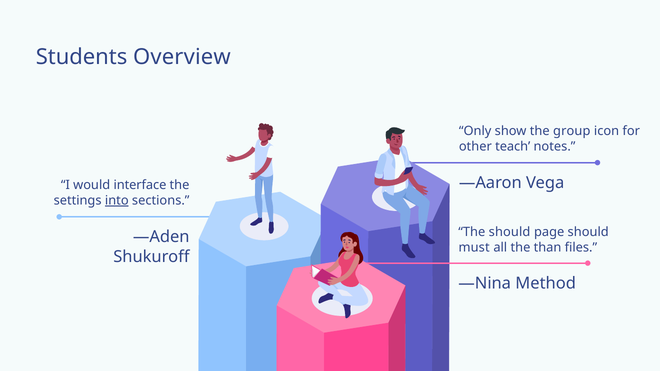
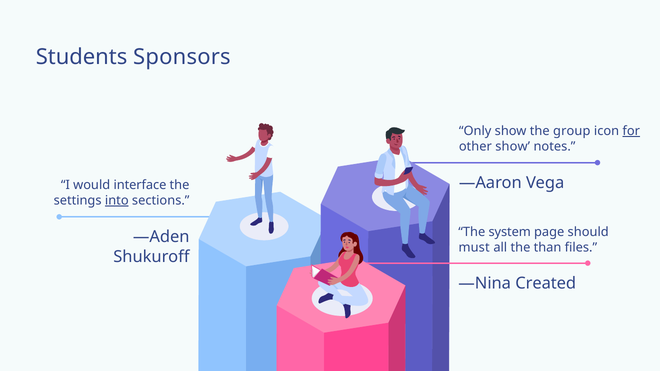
Overview: Overview -> Sponsors
for underline: none -> present
other teach: teach -> show
The should: should -> system
Method: Method -> Created
